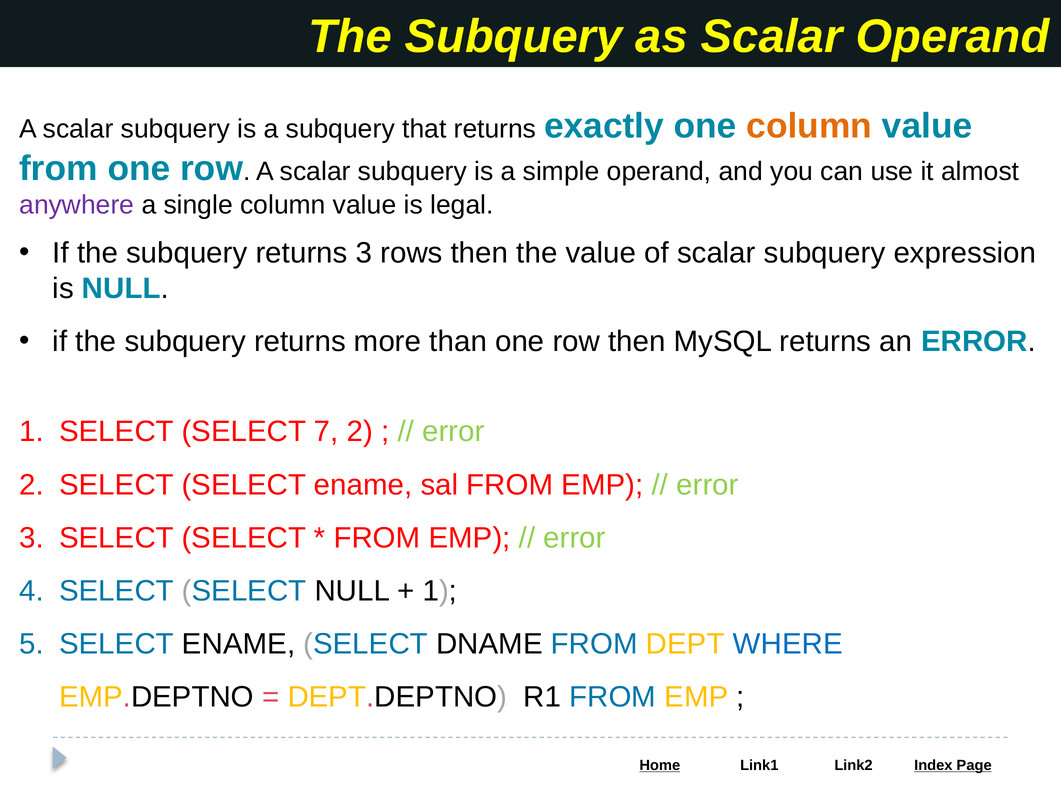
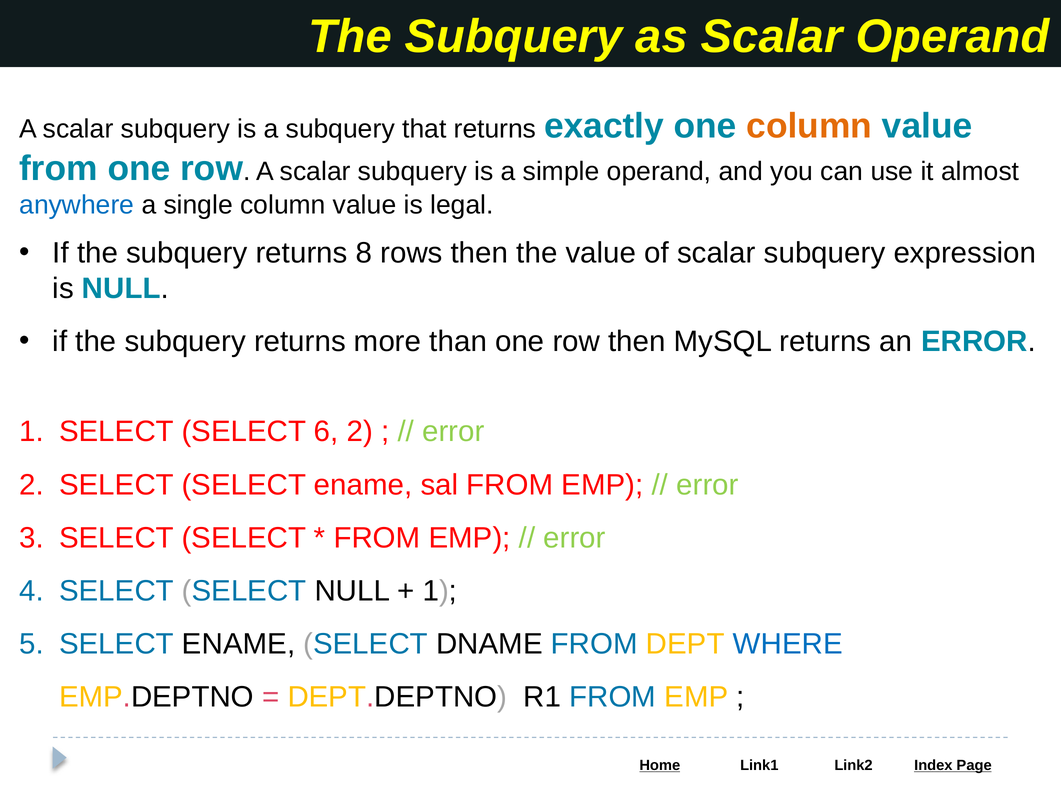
anywhere colour: purple -> blue
returns 3: 3 -> 8
7: 7 -> 6
